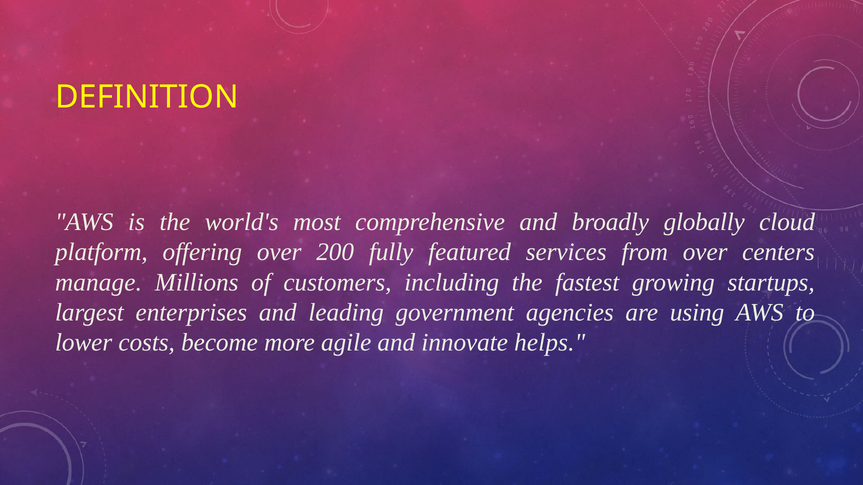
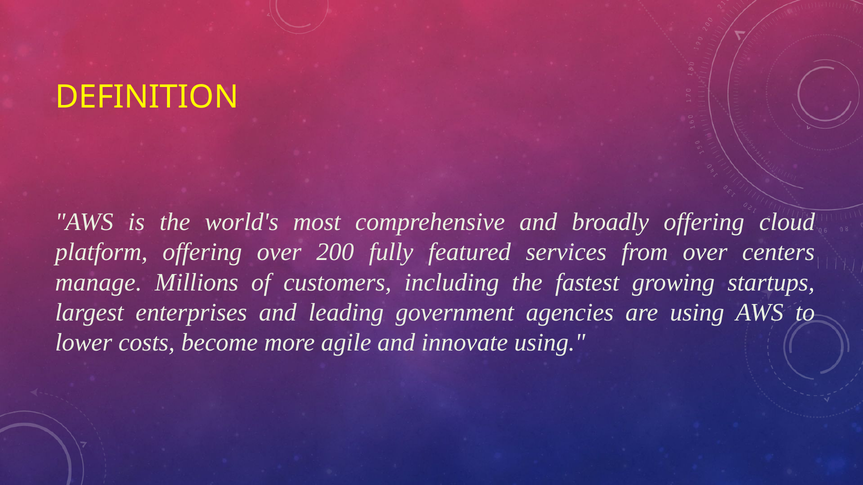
broadly globally: globally -> offering
innovate helps: helps -> using
